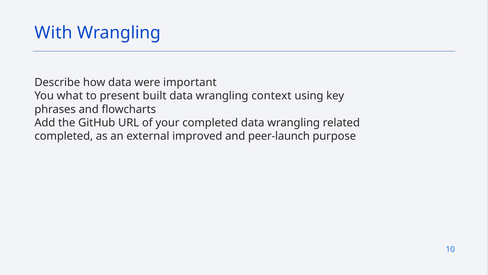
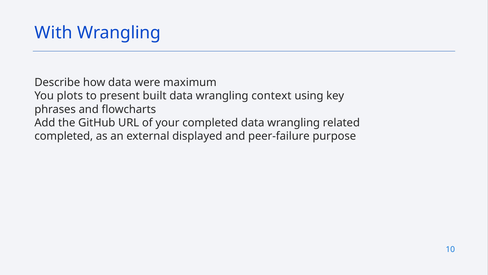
important: important -> maximum
what: what -> plots
improved: improved -> displayed
peer-launch: peer-launch -> peer-failure
